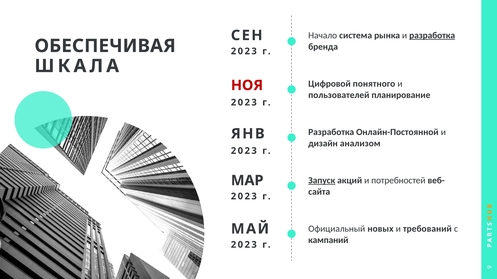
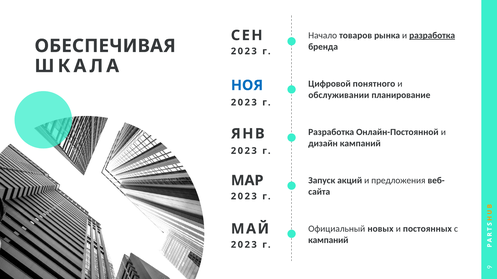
система: система -> товаров
НОЯ colour: red -> blue
пользователей: пользователей -> обслуживании
дизайн анализом: анализом -> кампаний
Запуск underline: present -> none
потребностей: потребностей -> предложения
требований: требований -> постоянных
